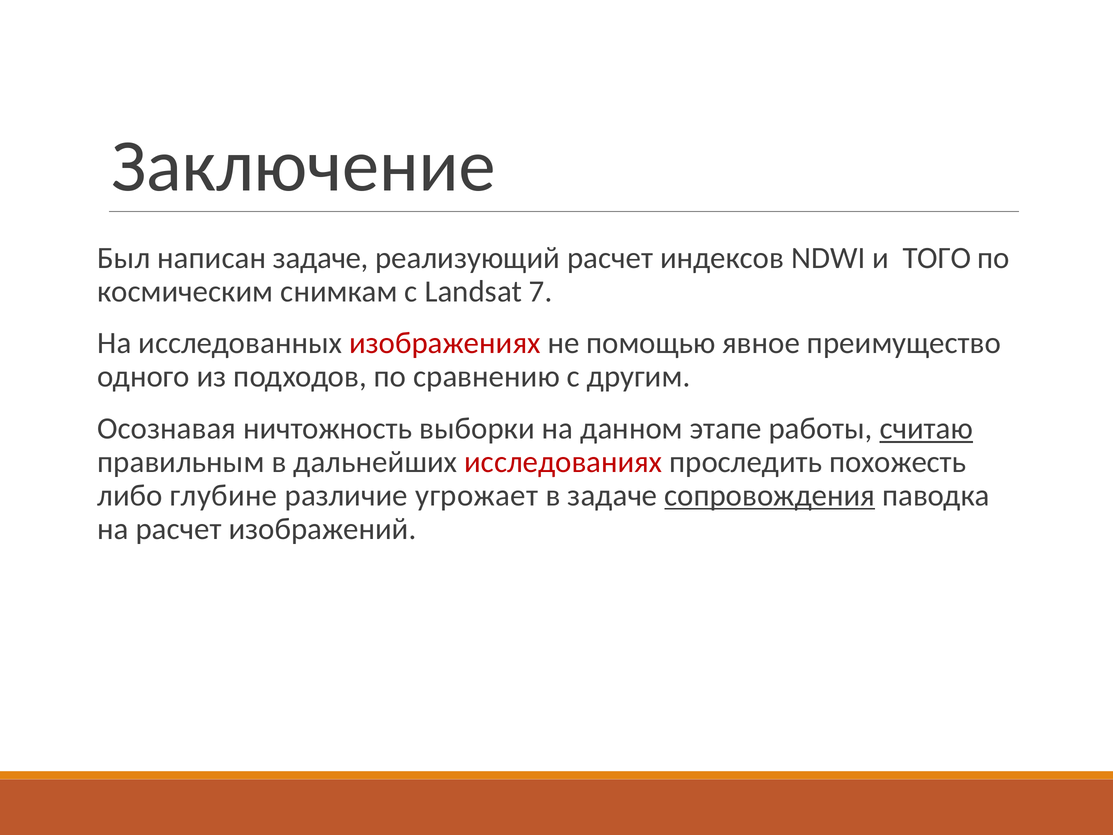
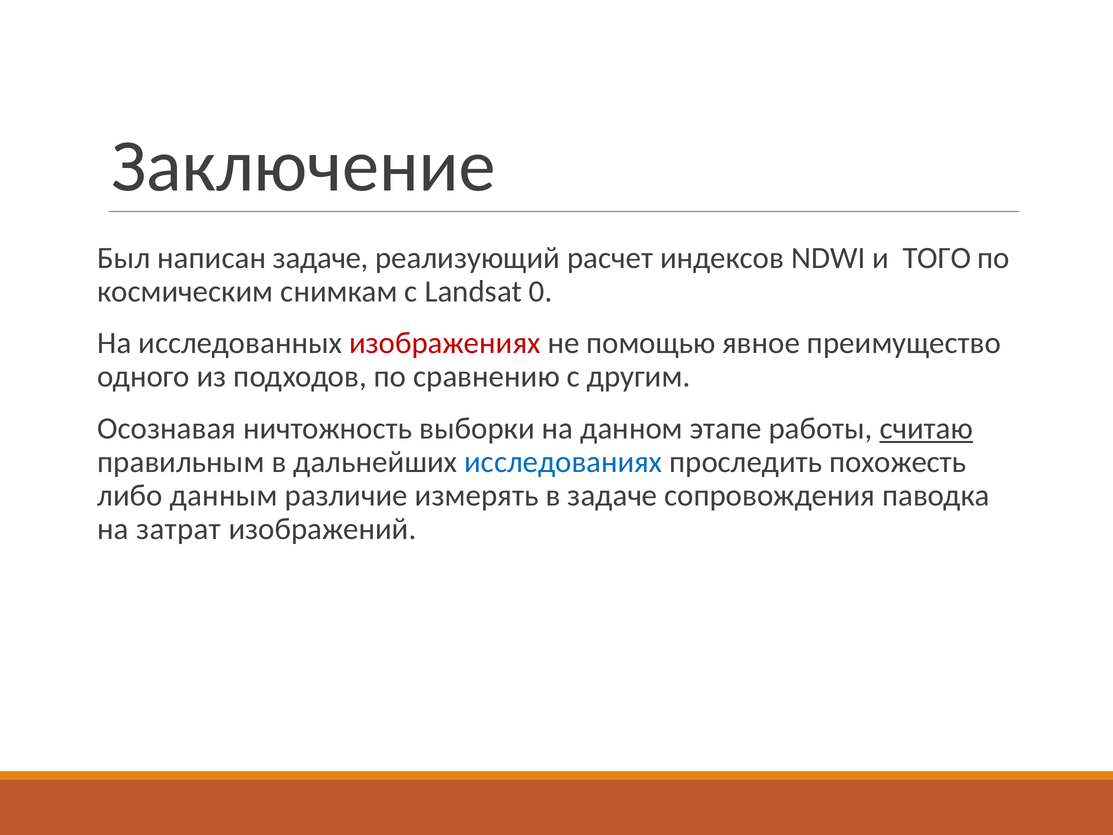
7: 7 -> 0
исследованиях colour: red -> blue
глубине: глубине -> данным
угрожает: угрожает -> измерять
сопровождения underline: present -> none
на расчет: расчет -> затрат
